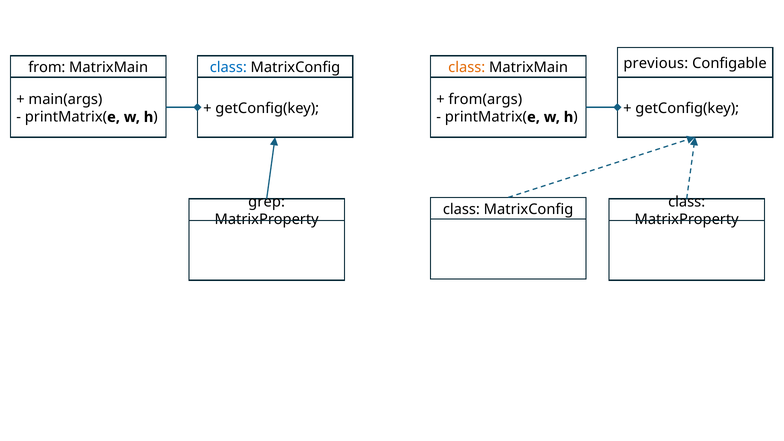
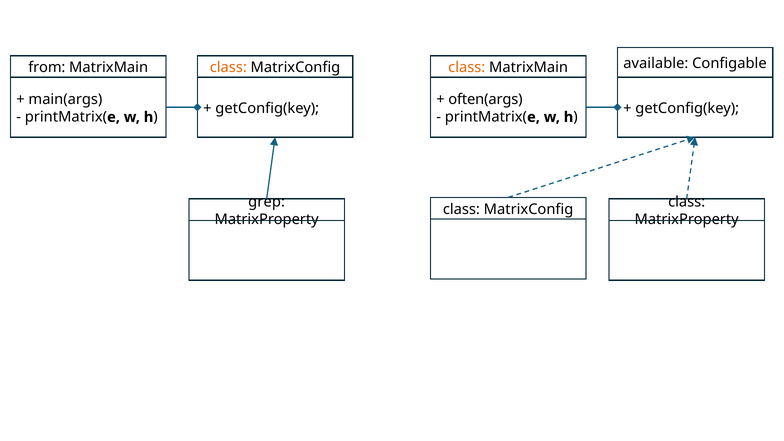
previous: previous -> available
class at (228, 68) colour: blue -> orange
from(args: from(args -> often(args
